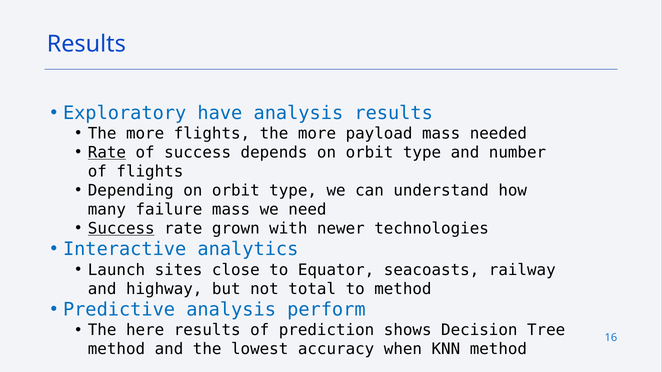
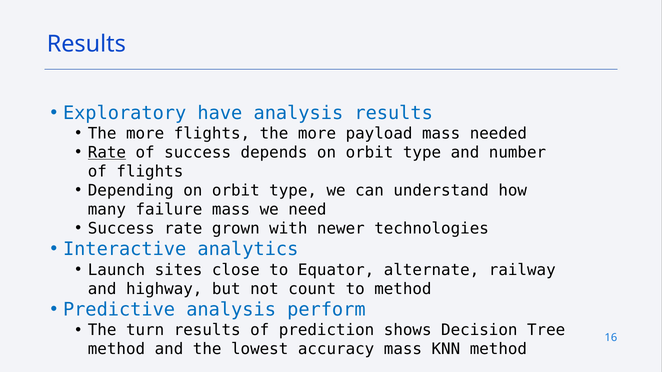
Success at (121, 229) underline: present -> none
seacoasts: seacoasts -> alternate
total: total -> count
here: here -> turn
accuracy when: when -> mass
